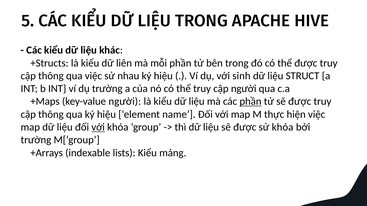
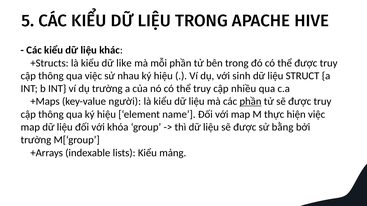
liên: liên -> like
cập người: người -> nhiều
với at (98, 127) underline: present -> none
sử khóa: khóa -> bằng
